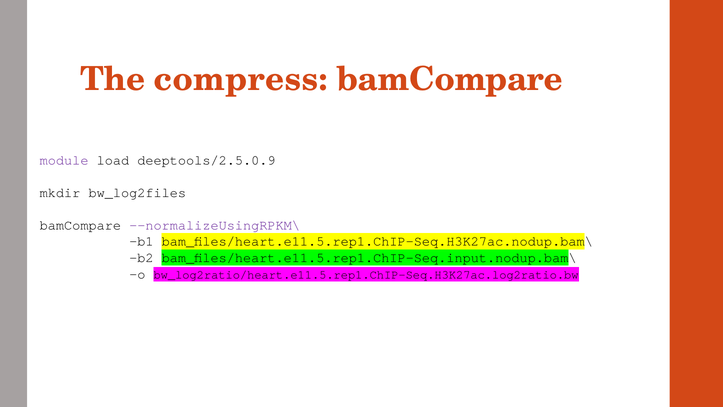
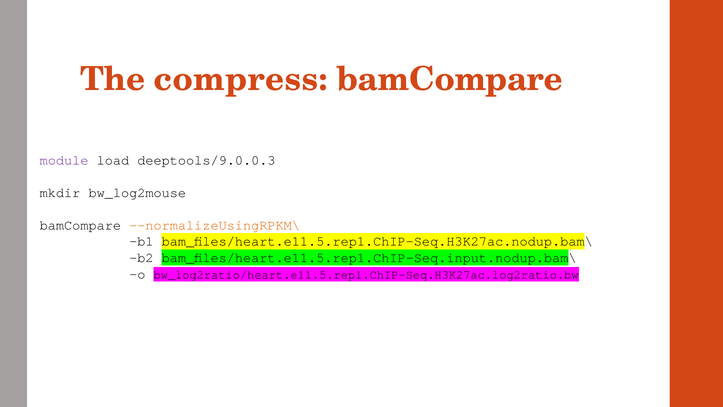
deeptools/2.5.0.9: deeptools/2.5.0.9 -> deeptools/9.0.0.3
bw_log2files: bw_log2files -> bw_log2mouse
--normalizeUsingRPKM\ colour: purple -> orange
